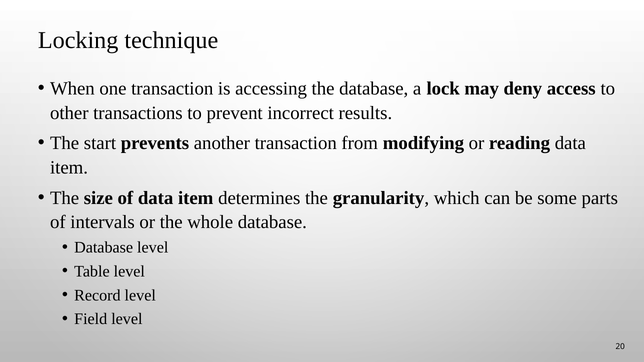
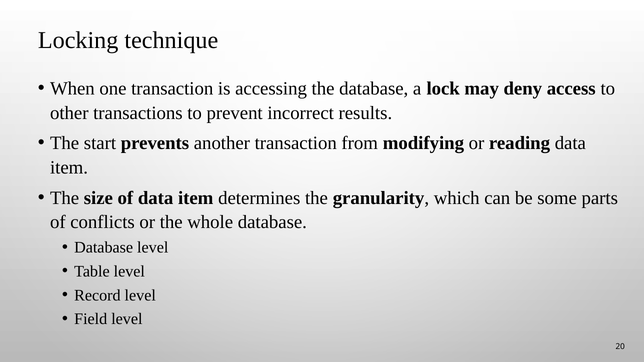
intervals: intervals -> conflicts
